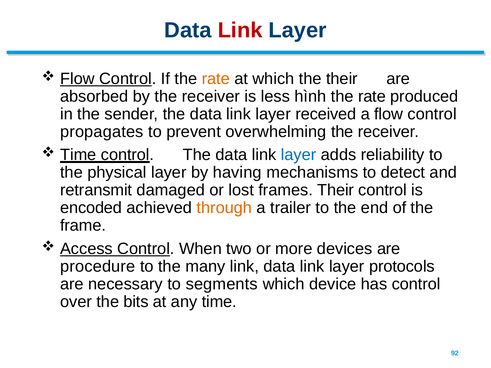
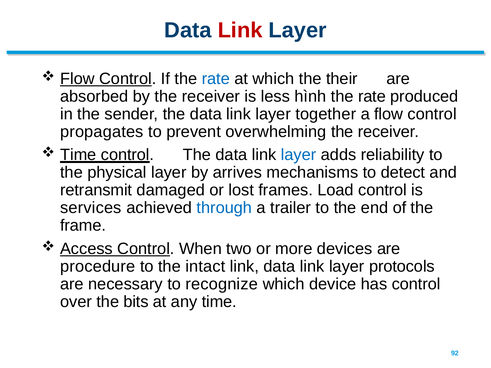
rate at (216, 79) colour: orange -> blue
received: received -> together
having: having -> arrives
frames Their: Their -> Load
encoded: encoded -> services
through colour: orange -> blue
many: many -> intact
segments: segments -> recognize
